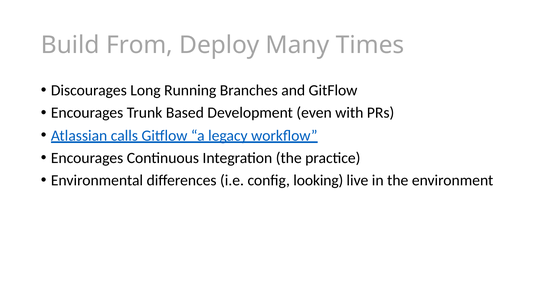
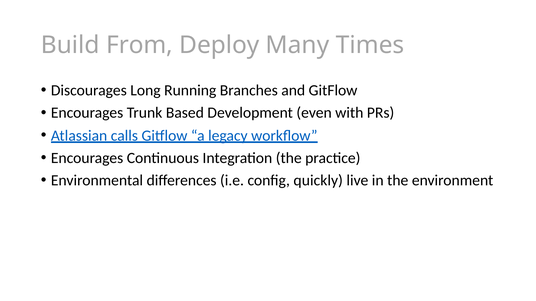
looking: looking -> quickly
